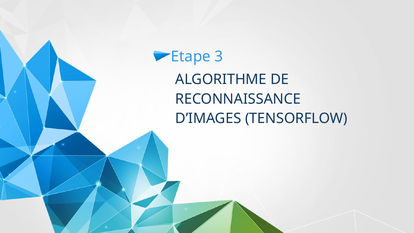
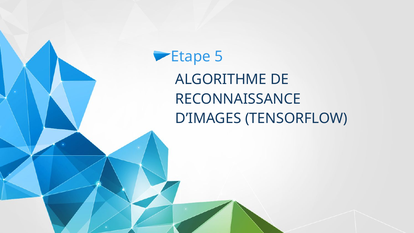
3: 3 -> 5
